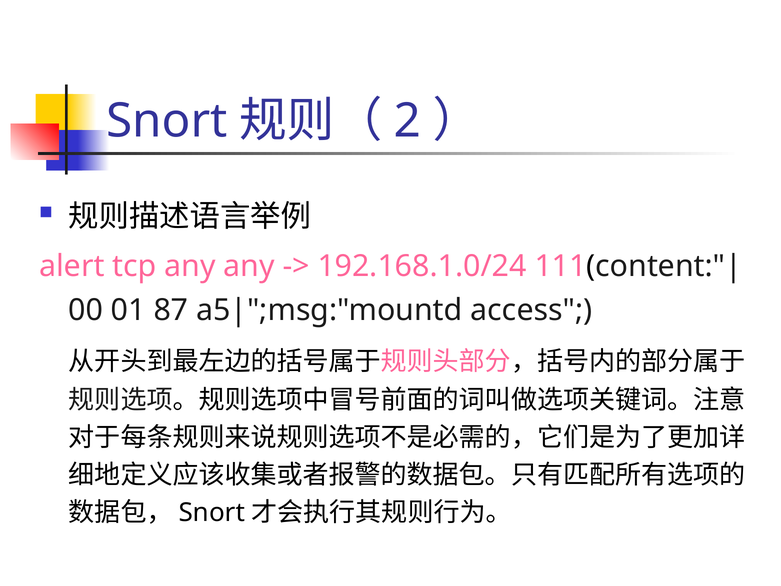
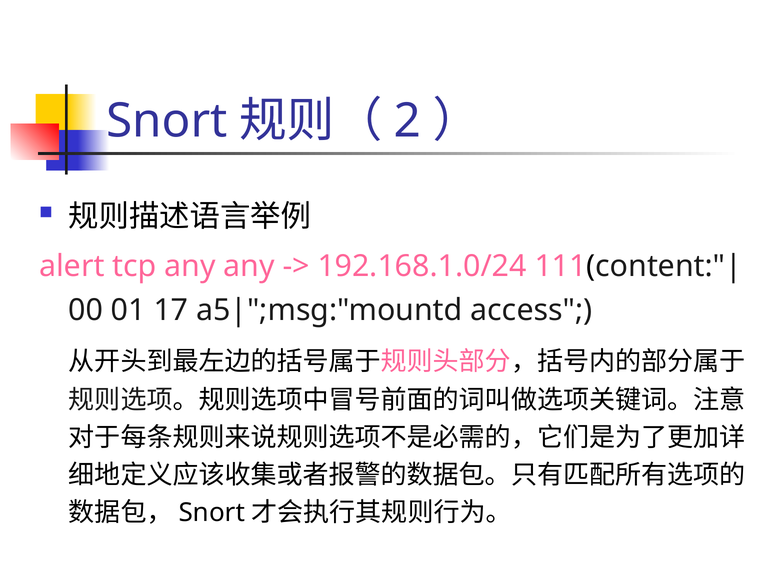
87: 87 -> 17
